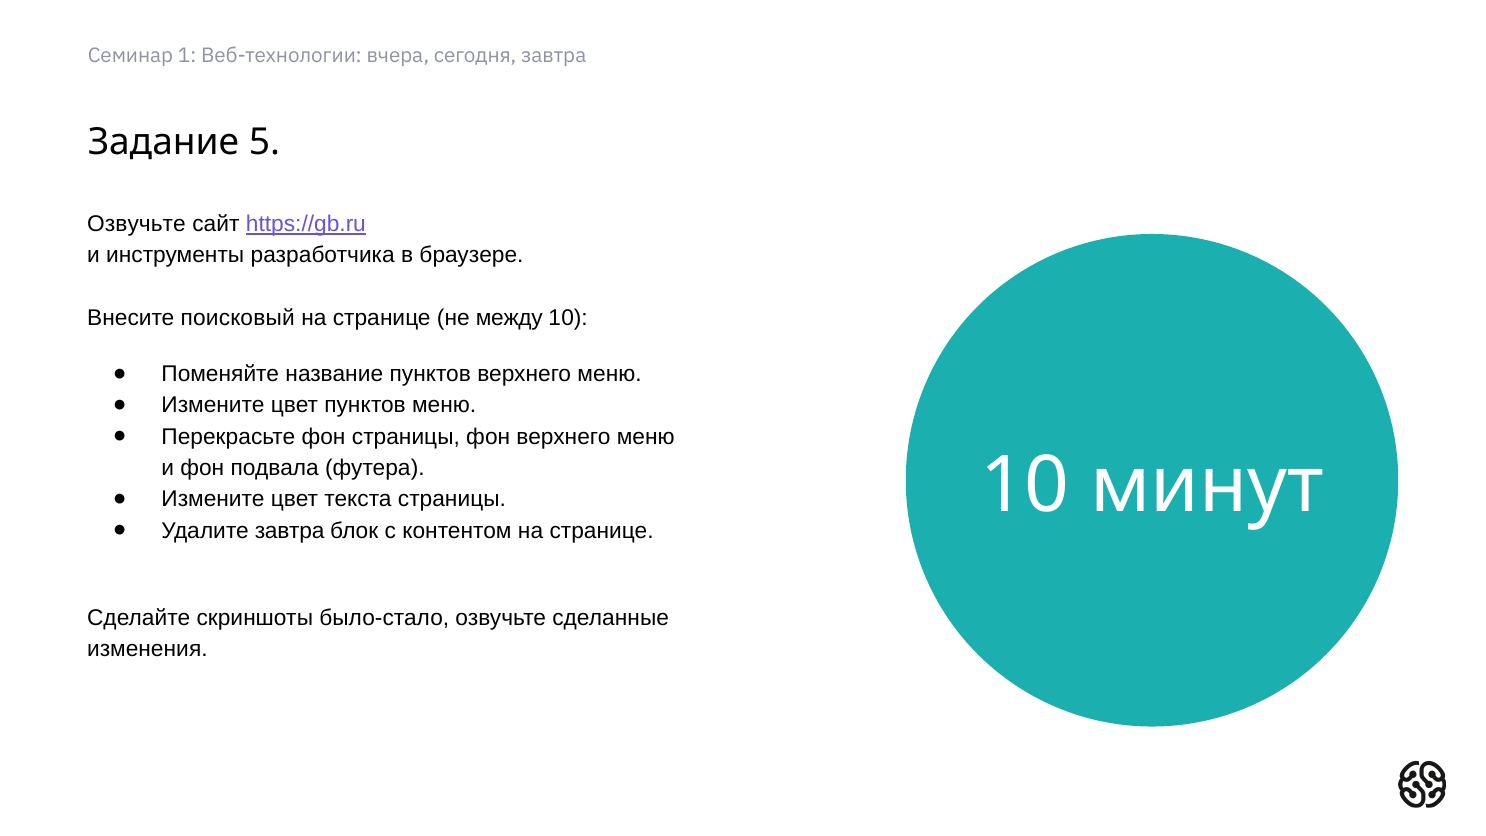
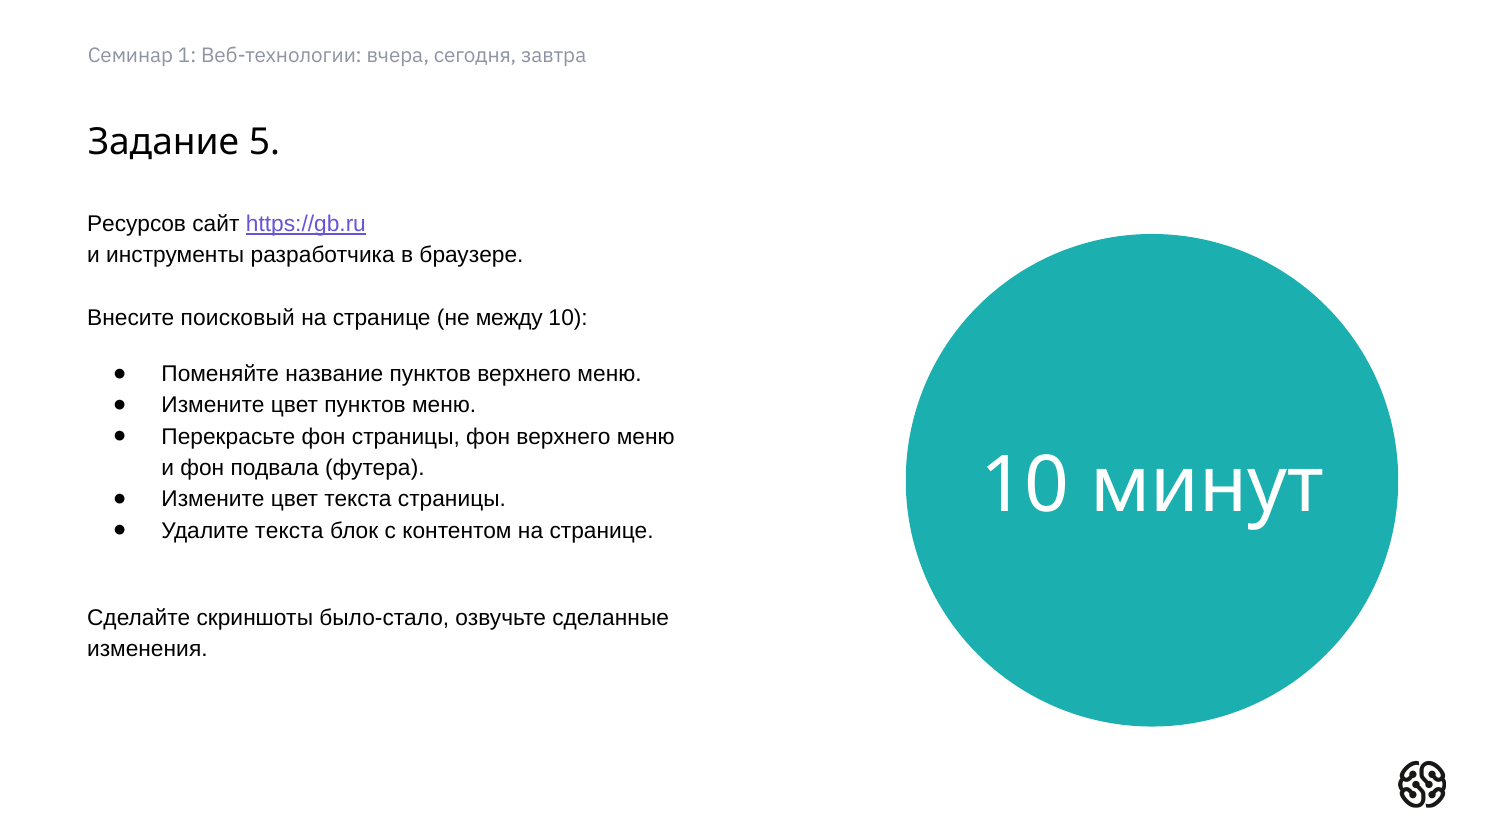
Озвучьте at (136, 224): Озвучьте -> Ресурсов
Удалите завтра: завтра -> текста
